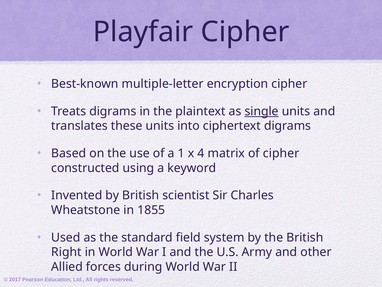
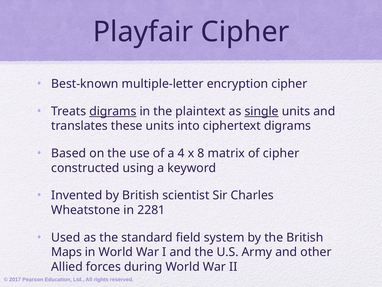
digrams at (113, 111) underline: none -> present
1: 1 -> 4
4: 4 -> 8
1855: 1855 -> 2281
Right: Right -> Maps
